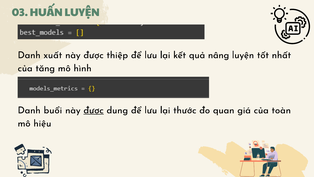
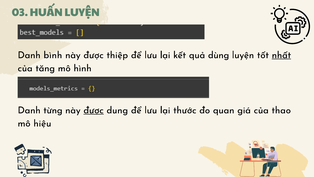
xuất: xuất -> bình
nâng: nâng -> dùng
nhất underline: none -> present
buổi: buổi -> từng
toàn: toàn -> thao
